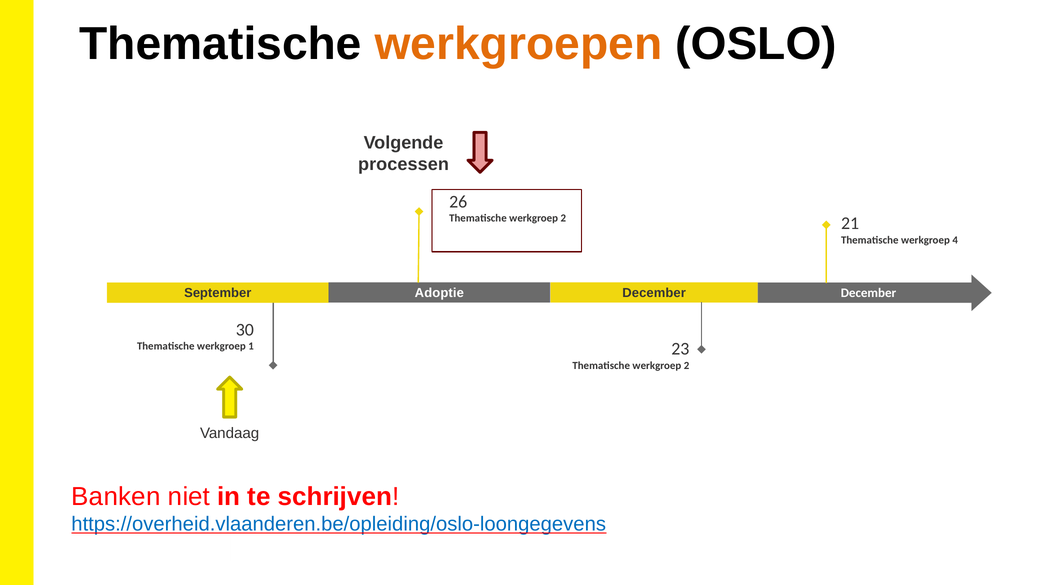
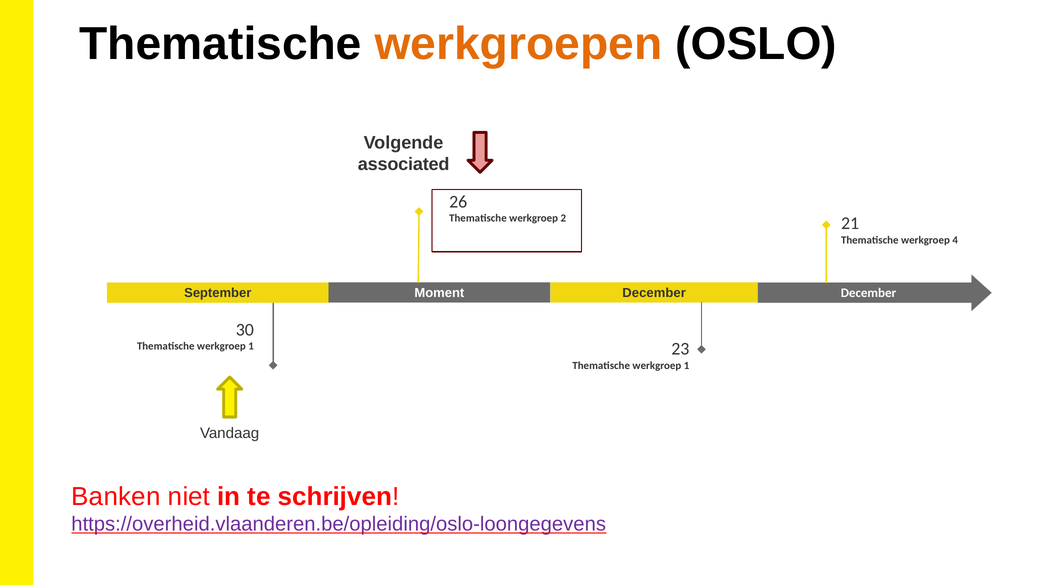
processen: processen -> associated
Adoptie: Adoptie -> Moment
2 at (687, 365): 2 -> 1
https://overheid.vlaanderen.be/opleiding/oslo-loongegevens colour: blue -> purple
